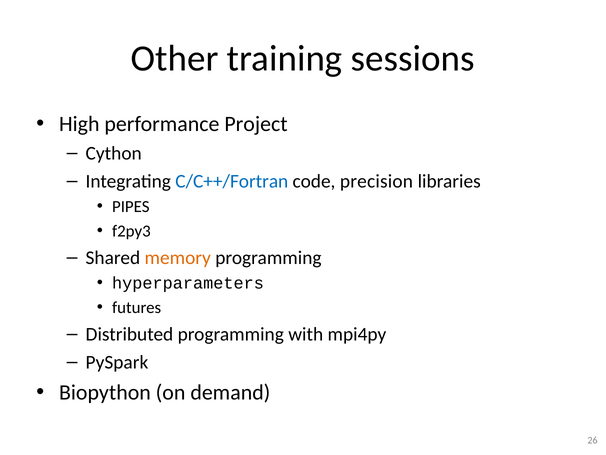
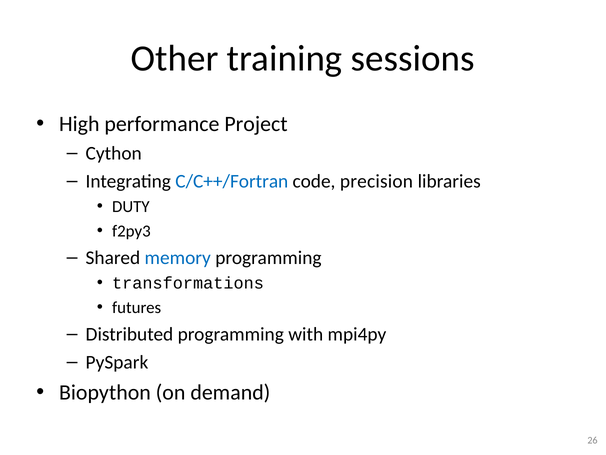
PIPES: PIPES -> DUTY
memory colour: orange -> blue
hyperparameters: hyperparameters -> transformations
